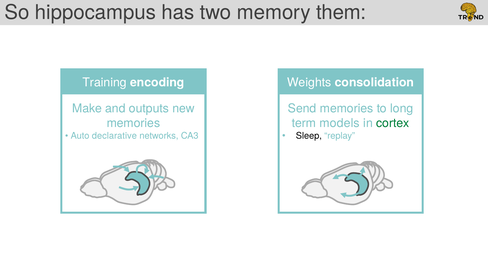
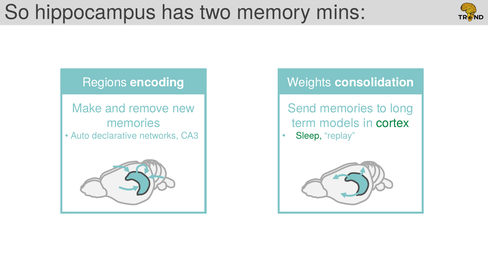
them: them -> mins
Training: Training -> Regions
outputs: outputs -> remove
Sleep colour: black -> green
